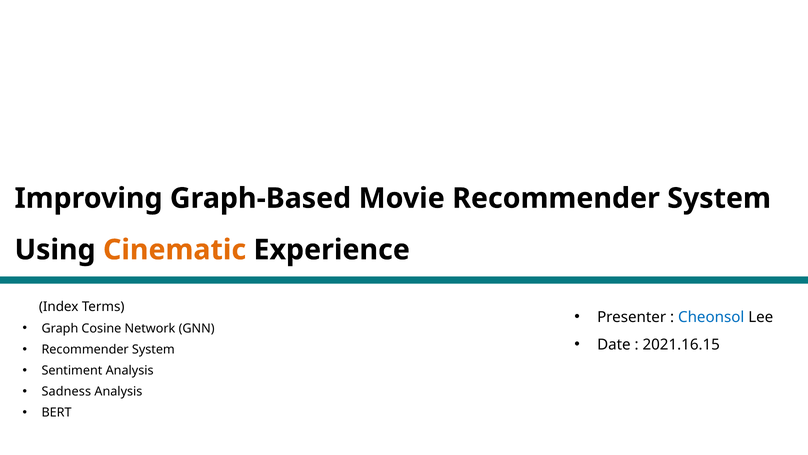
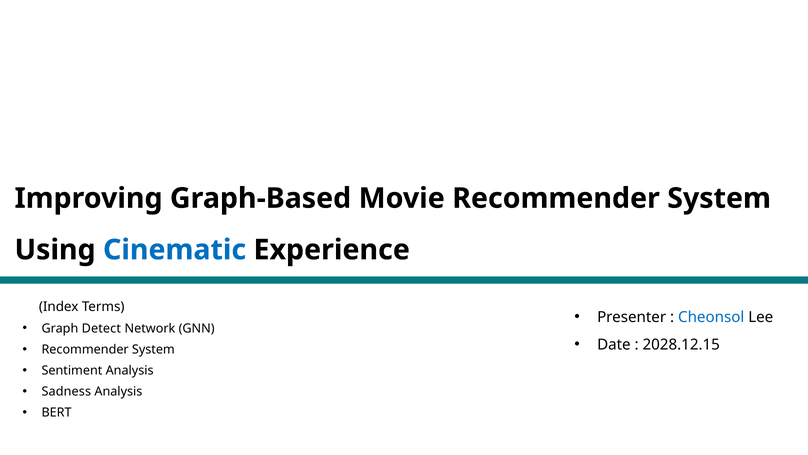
Cinematic colour: orange -> blue
Cosine: Cosine -> Detect
2021.16.15: 2021.16.15 -> 2028.12.15
